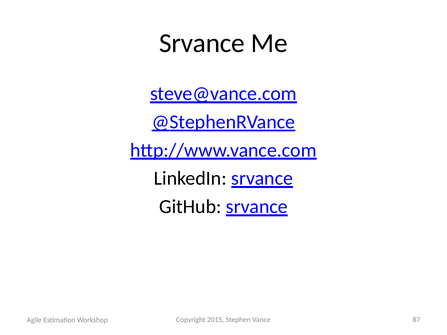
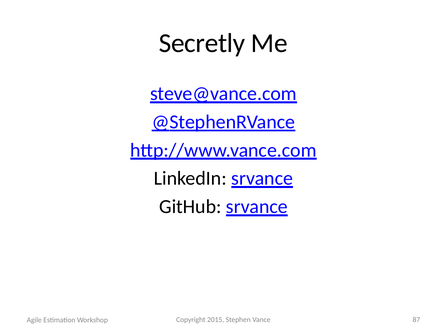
Srvance at (202, 43): Srvance -> Secretly
